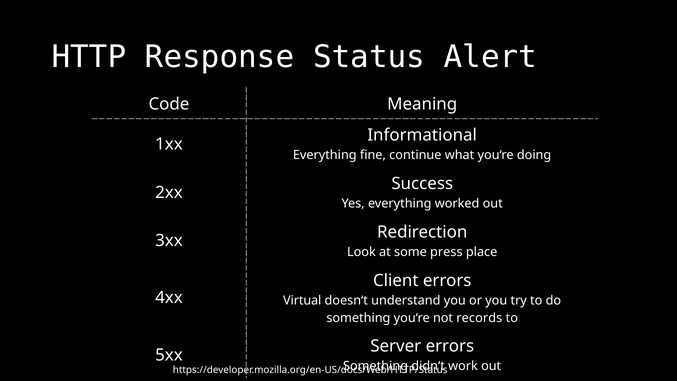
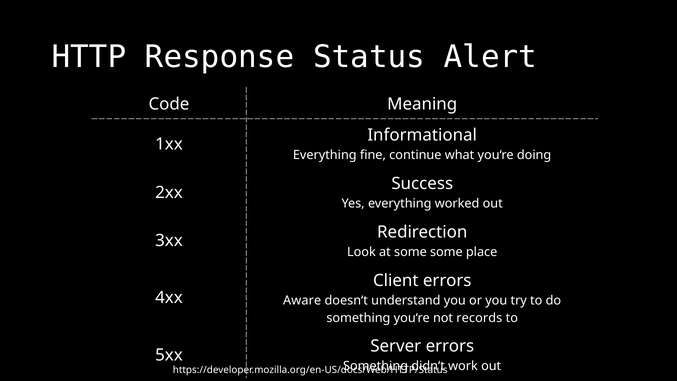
some press: press -> some
Virtual: Virtual -> Aware
